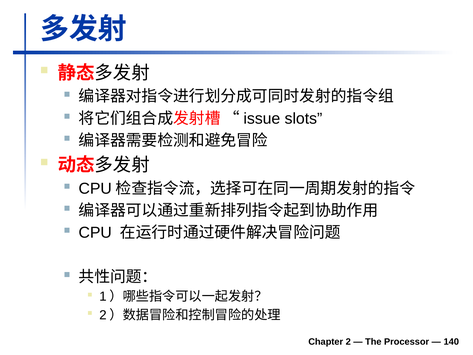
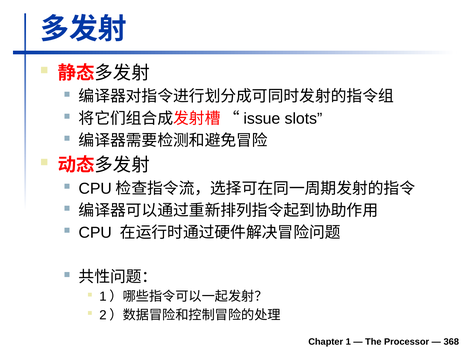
2: 2 -> 1
140: 140 -> 368
